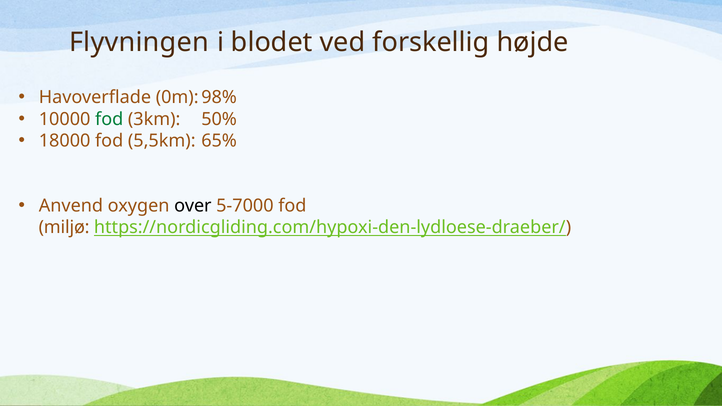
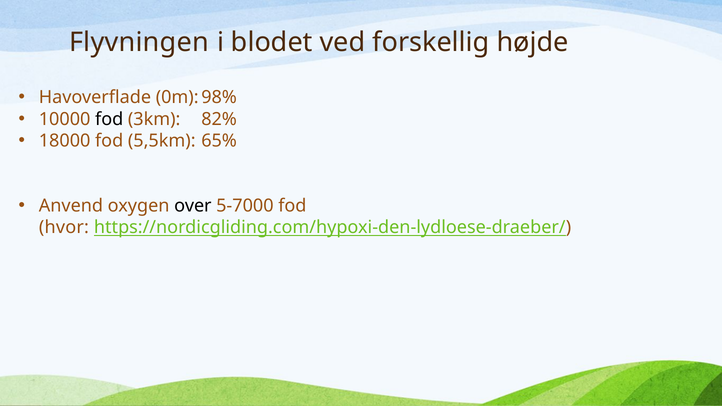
fod at (109, 119) colour: green -> black
50%: 50% -> 82%
miljø: miljø -> hvor
